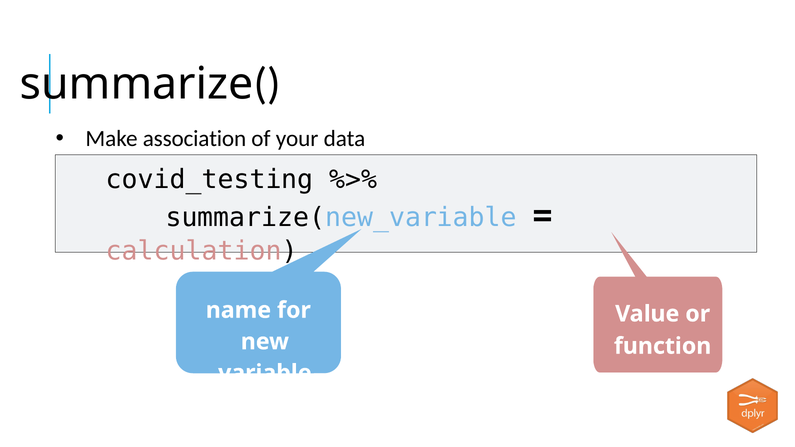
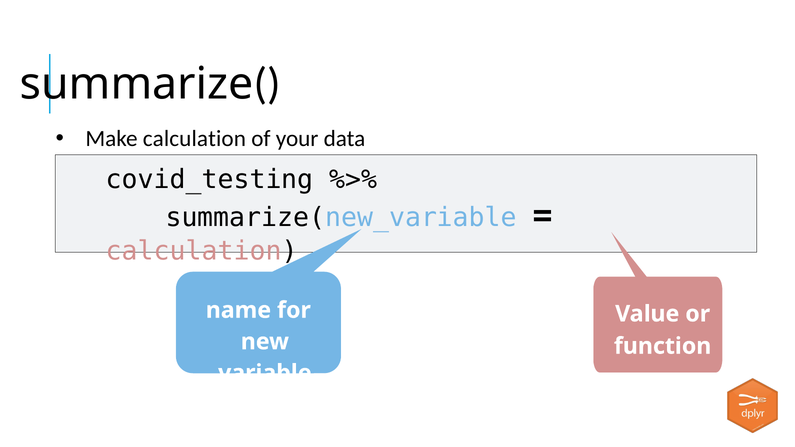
Make association: association -> calculation
